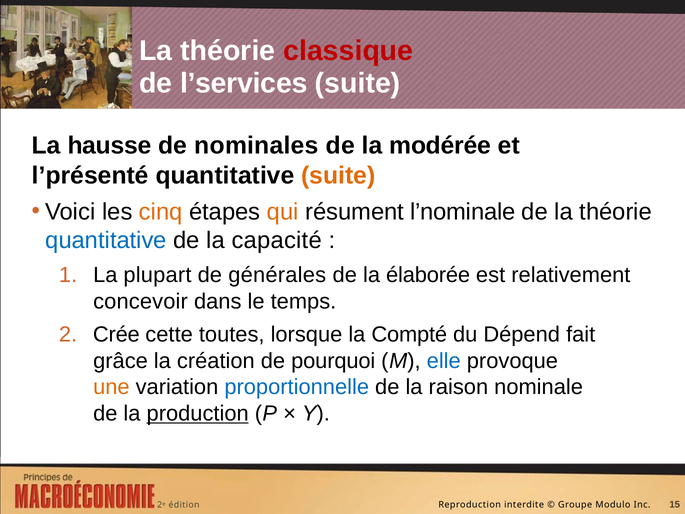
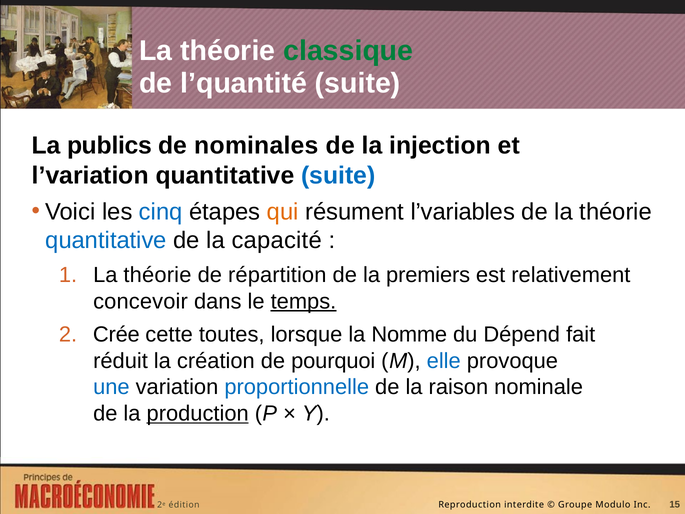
classique colour: red -> green
l’services: l’services -> l’quantité
hausse: hausse -> publics
modérée: modérée -> injection
l’présenté: l’présenté -> l’variation
suite at (338, 175) colour: orange -> blue
cinq colour: orange -> blue
l’nominale: l’nominale -> l’variables
plupart at (157, 275): plupart -> théorie
générales: générales -> répartition
élaborée: élaborée -> premiers
temps underline: none -> present
Compté: Compté -> Nomme
grâce: grâce -> réduit
une colour: orange -> blue
